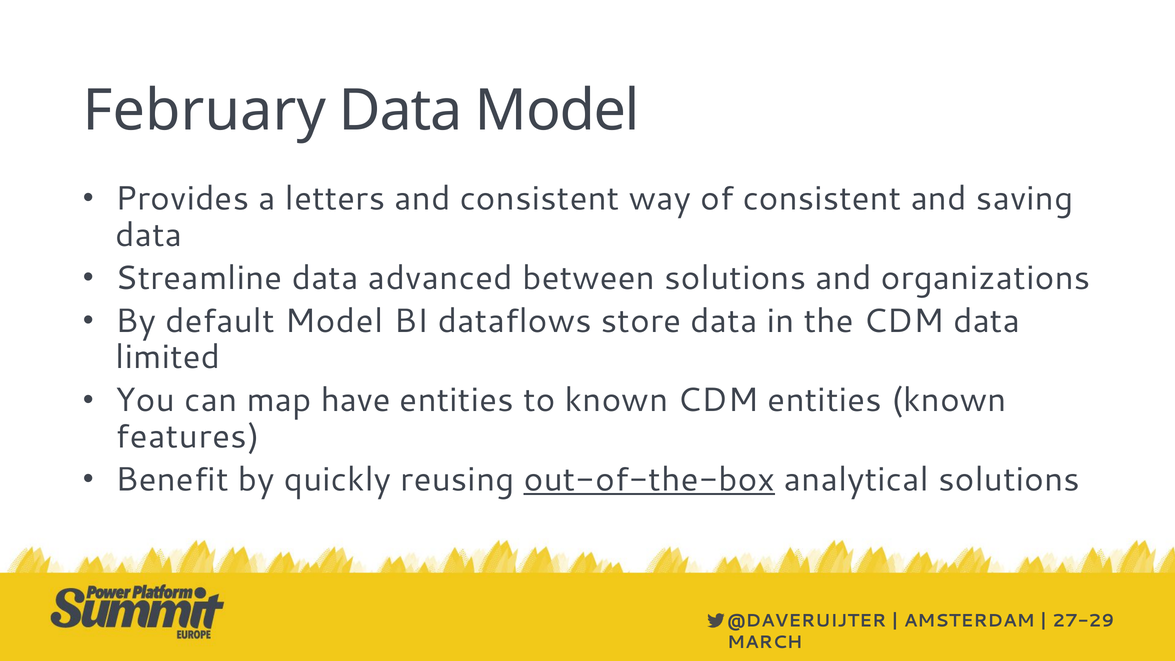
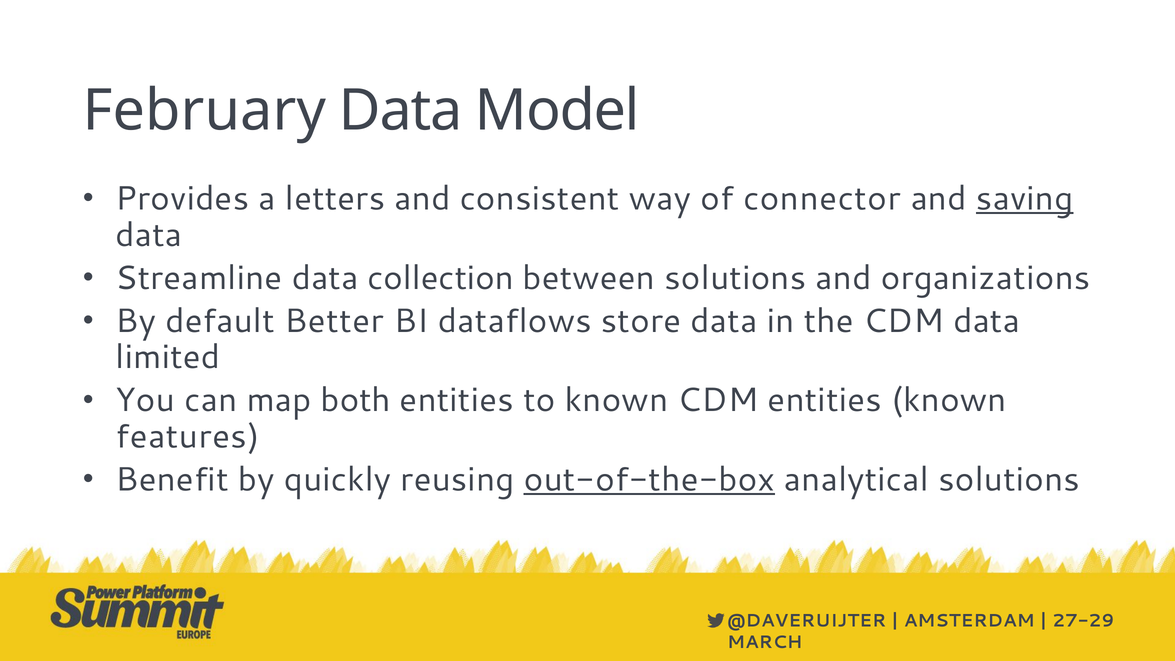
of consistent: consistent -> connector
saving underline: none -> present
advanced: advanced -> collection
default Model: Model -> Better
have: have -> both
